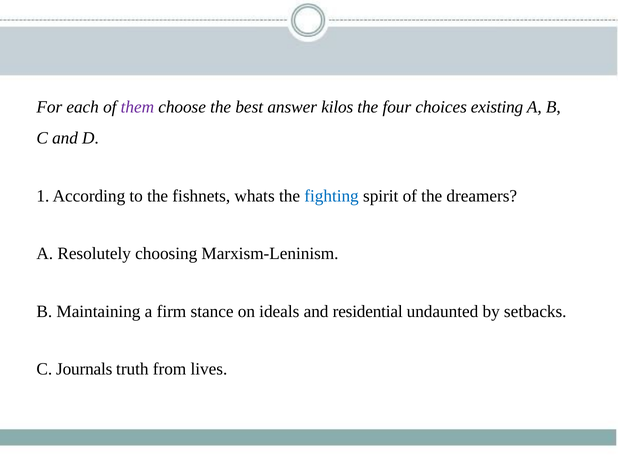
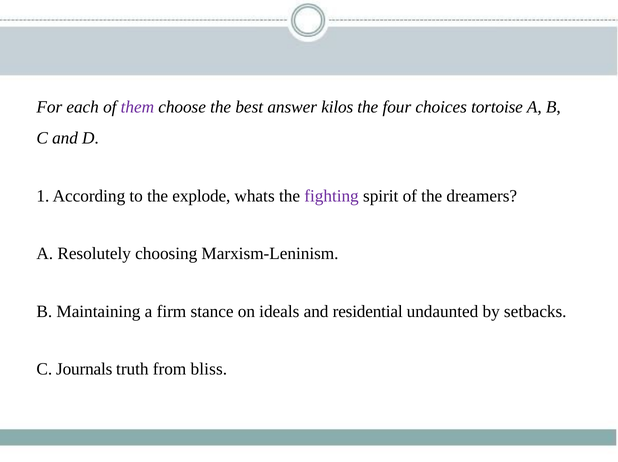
existing: existing -> tortoise
fishnets: fishnets -> explode
fighting colour: blue -> purple
lives: lives -> bliss
